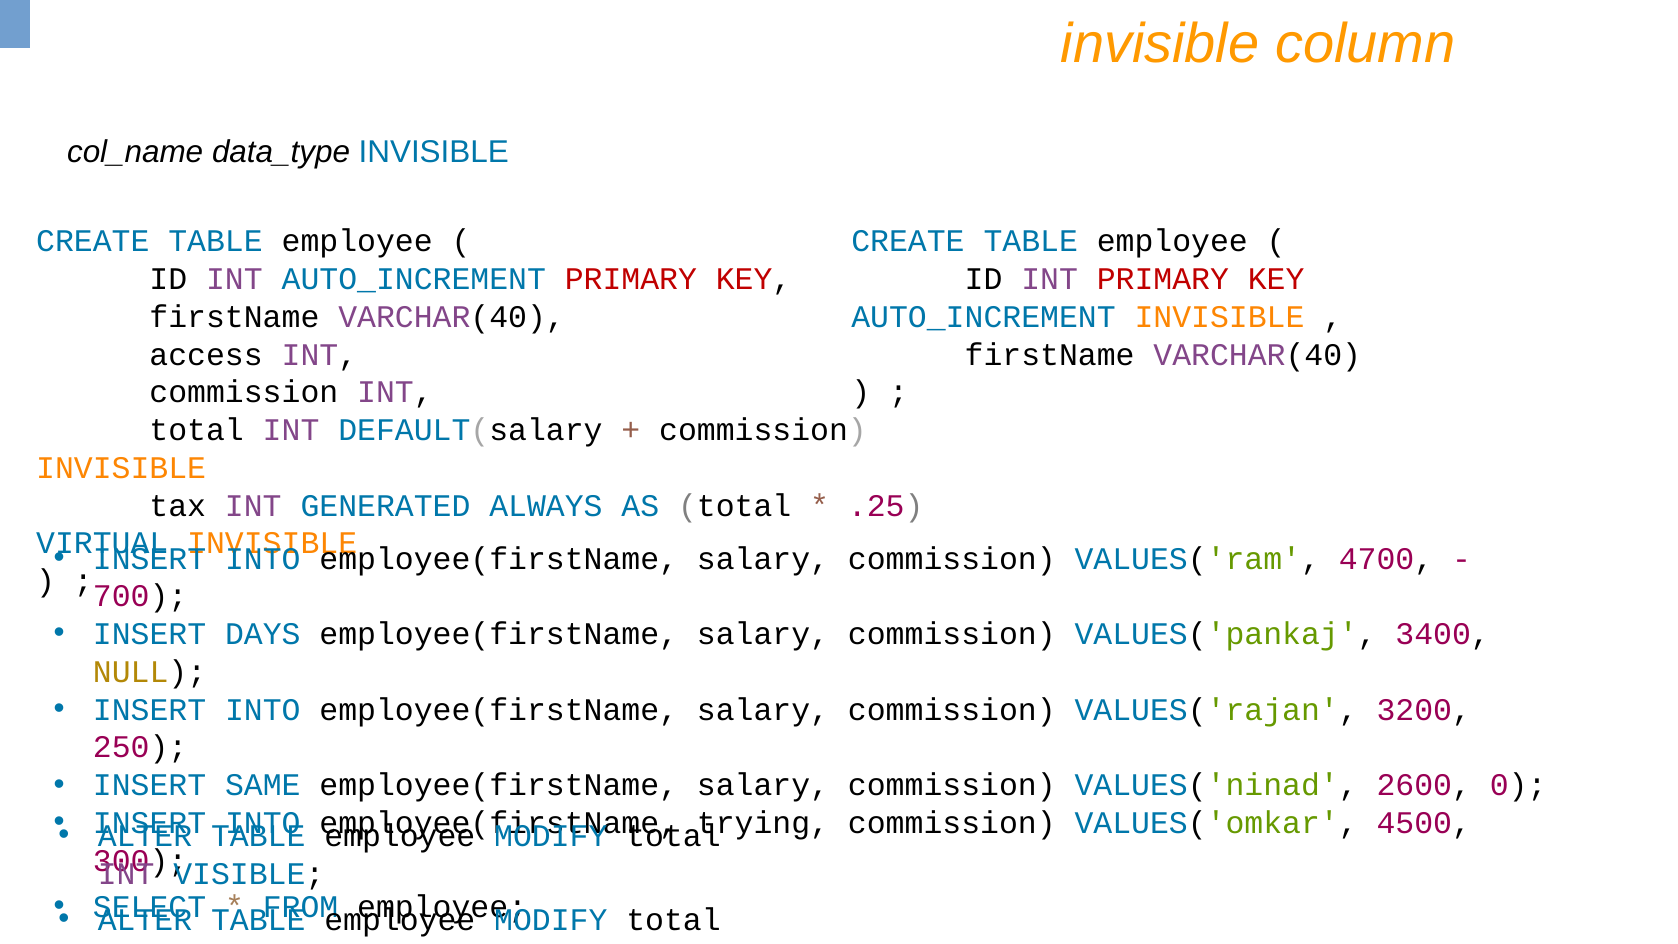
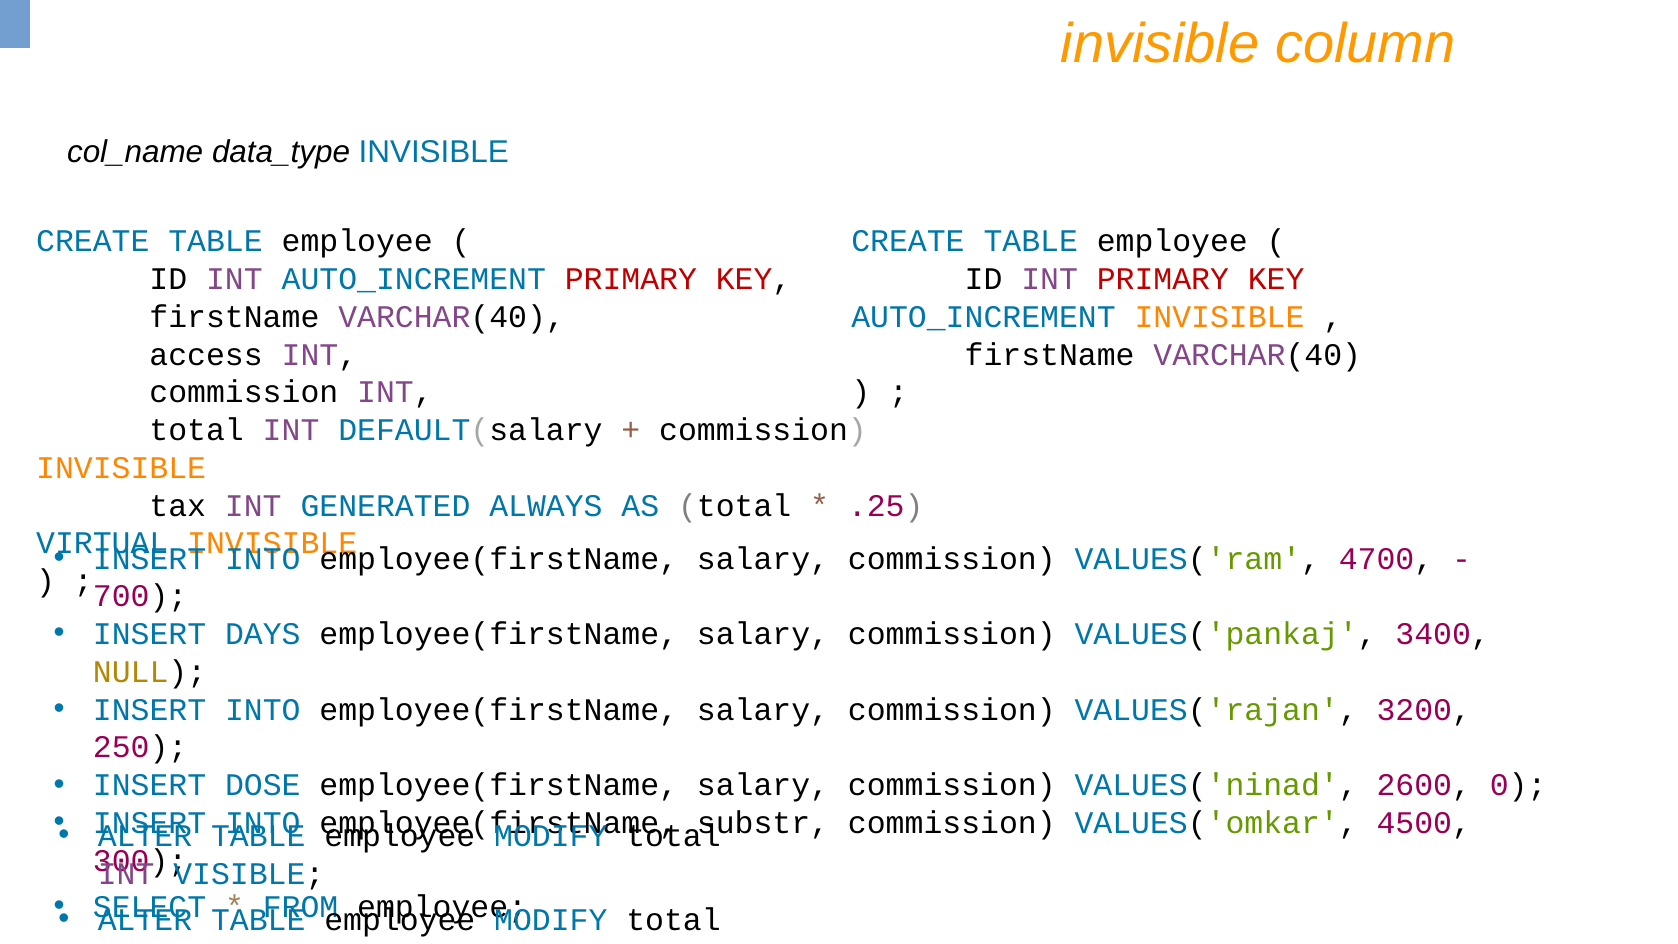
SAME: SAME -> DOSE
trying: trying -> substr
